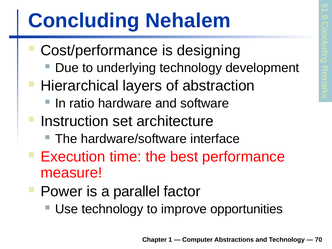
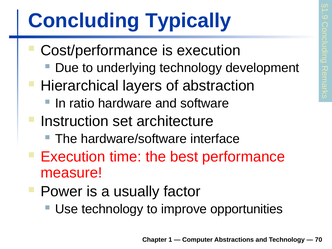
Nehalem: Nehalem -> Typically
is designing: designing -> execution
parallel: parallel -> usually
